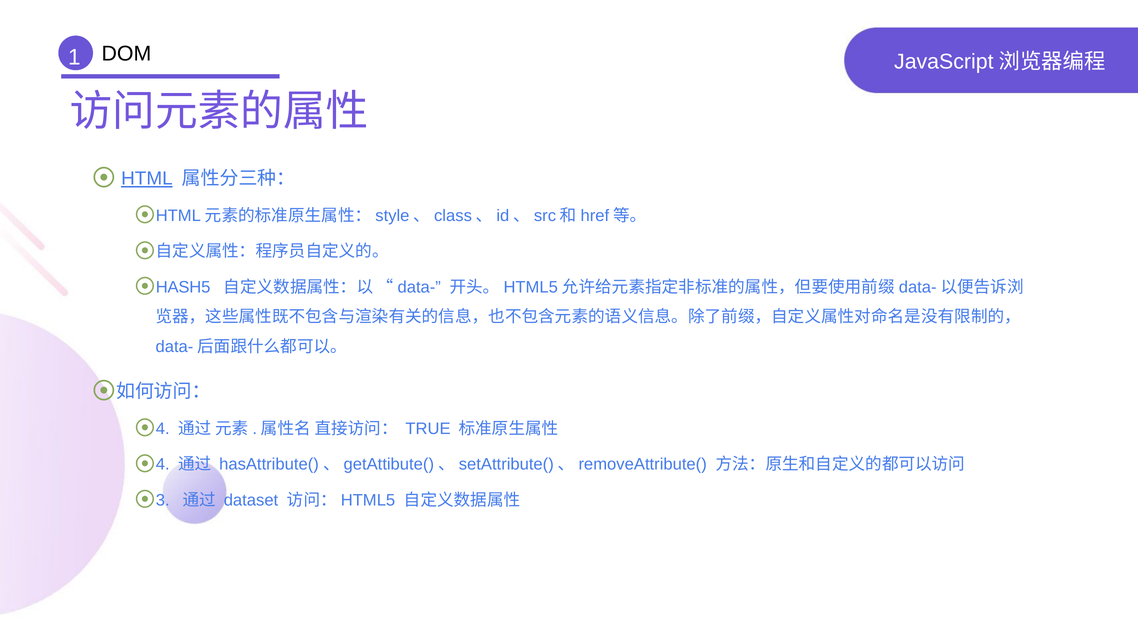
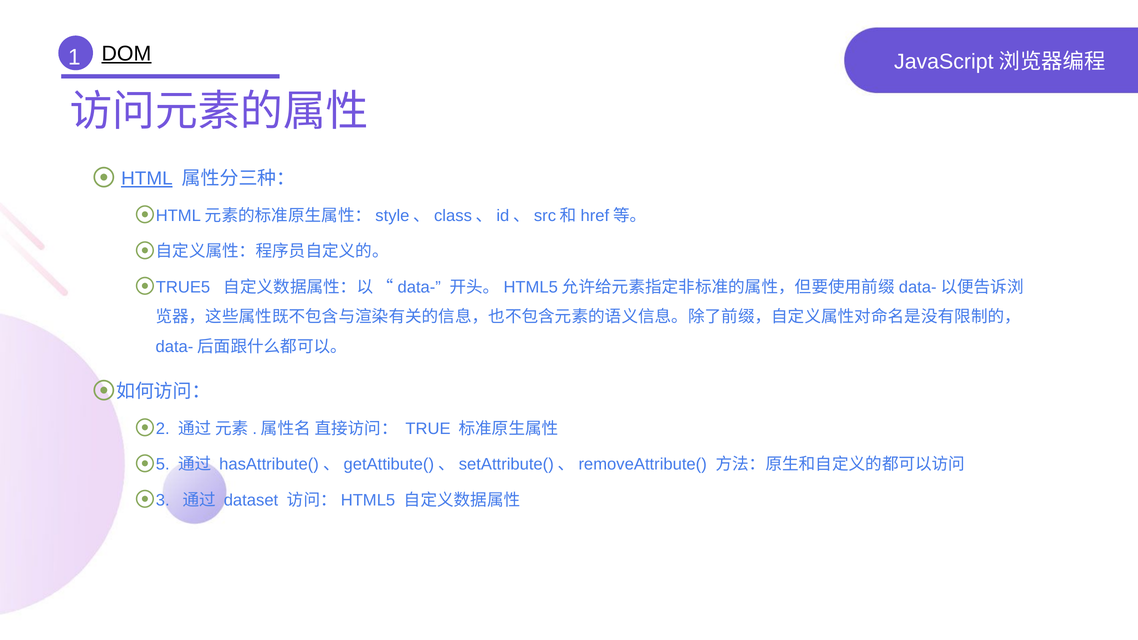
DOM underline: none -> present
HASH5: HASH5 -> TRUE5
4 at (163, 429): 4 -> 2
4 at (163, 464): 4 -> 5
